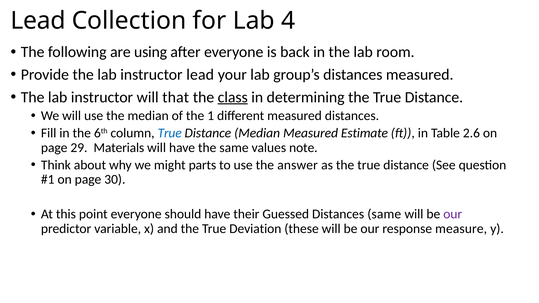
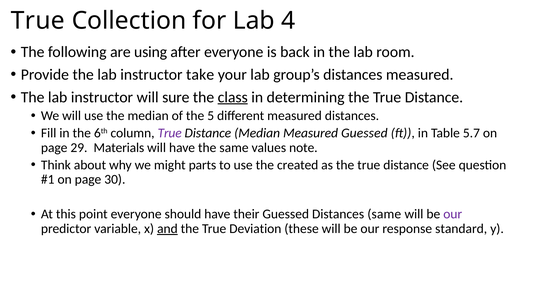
Lead at (38, 21): Lead -> True
instructor lead: lead -> take
that: that -> sure
1: 1 -> 5
True at (170, 133) colour: blue -> purple
Measured Estimate: Estimate -> Guessed
2.6: 2.6 -> 5.7
answer: answer -> created
and underline: none -> present
measure: measure -> standard
